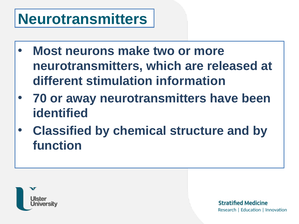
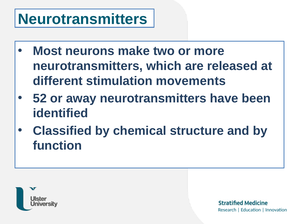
information: information -> movements
70: 70 -> 52
